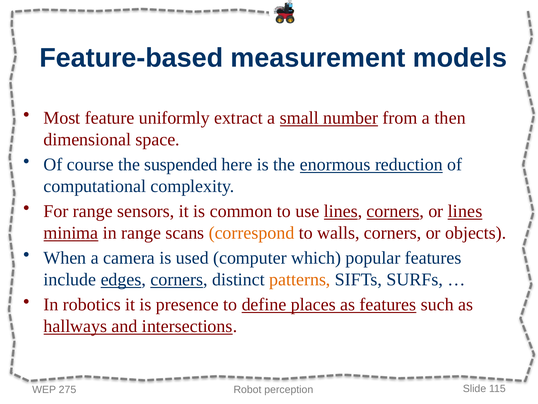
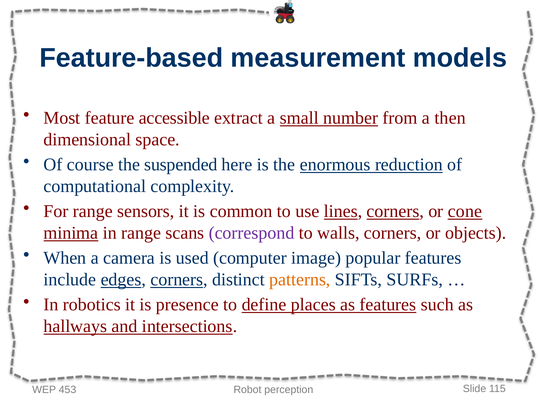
uniformly: uniformly -> accessible
or lines: lines -> cone
correspond colour: orange -> purple
which: which -> image
275: 275 -> 453
